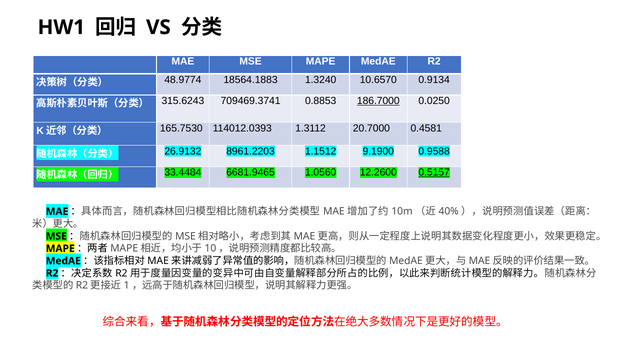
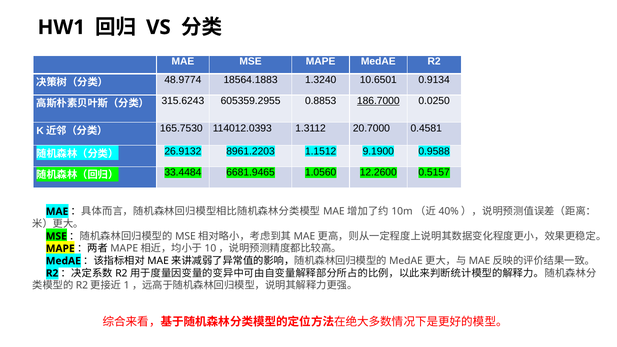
10.6570: 10.6570 -> 10.6501
709469.3741: 709469.3741 -> 605359.2955
0.5157 underline: present -> none
